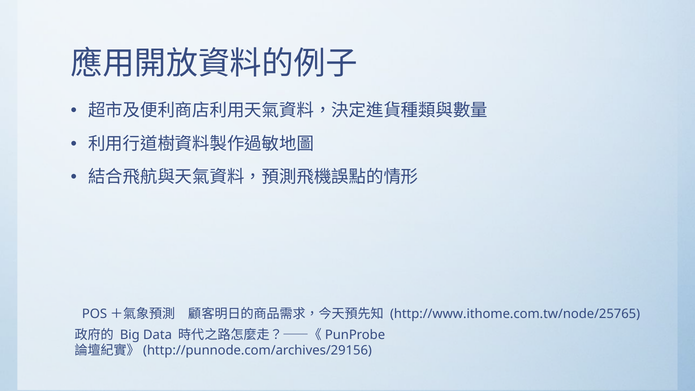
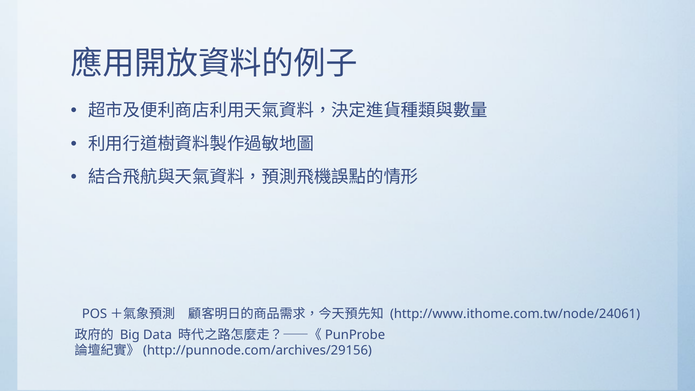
http://www.ithome.com.tw/node/25765: http://www.ithome.com.tw/node/25765 -> http://www.ithome.com.tw/node/24061
